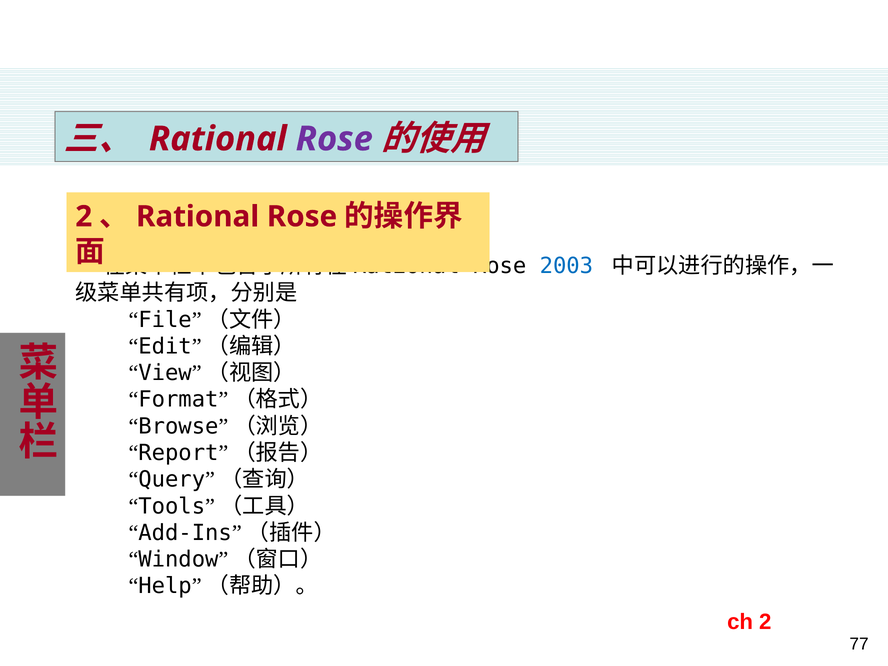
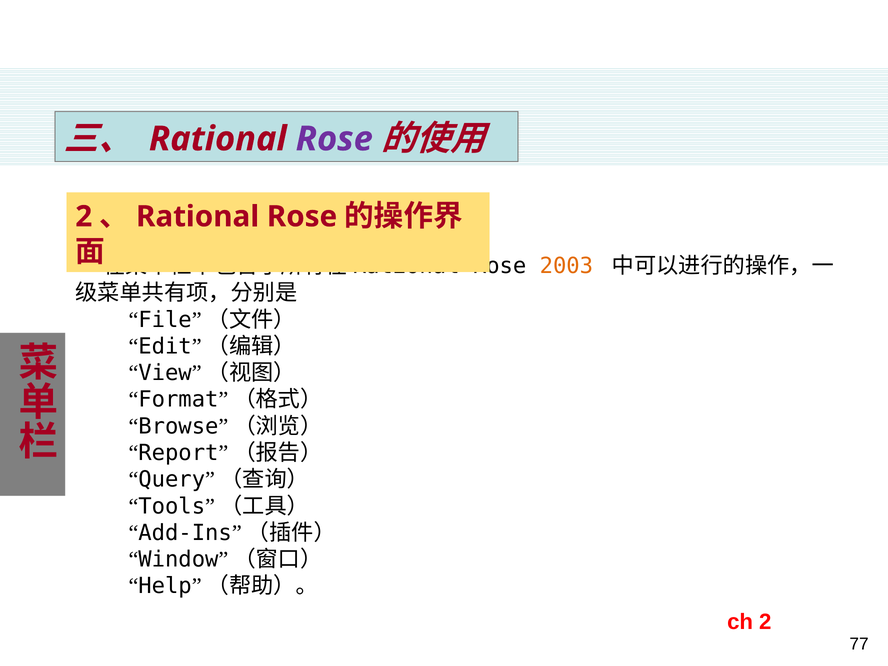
2003 colour: blue -> orange
